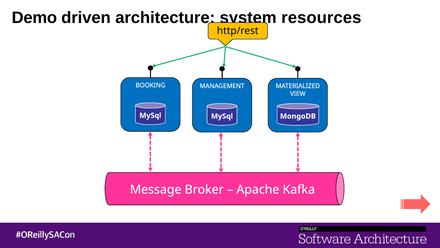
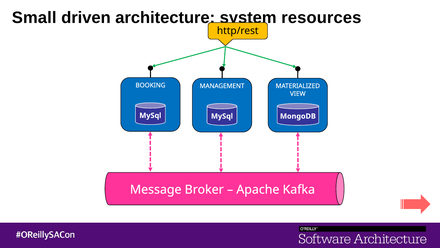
Demo: Demo -> Small
